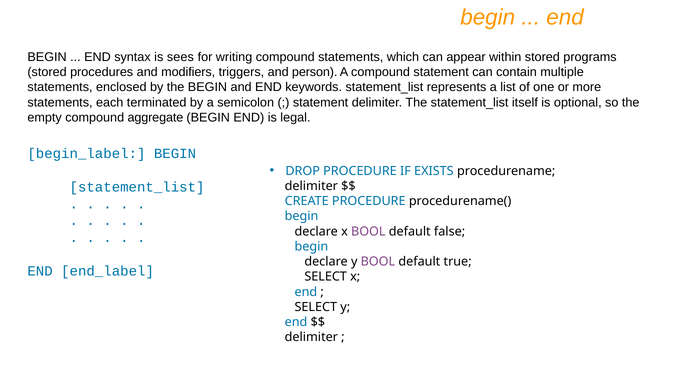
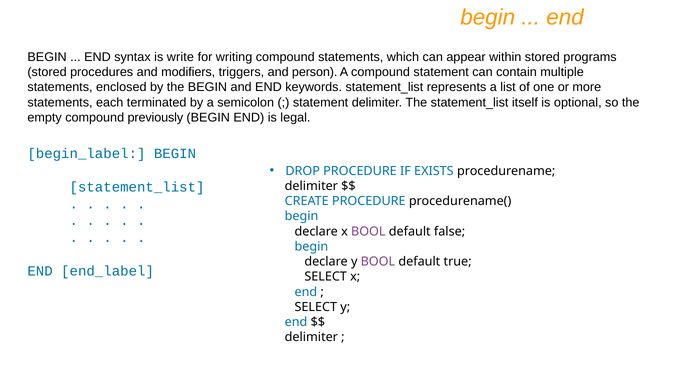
sees: sees -> write
aggregate: aggregate -> previously
